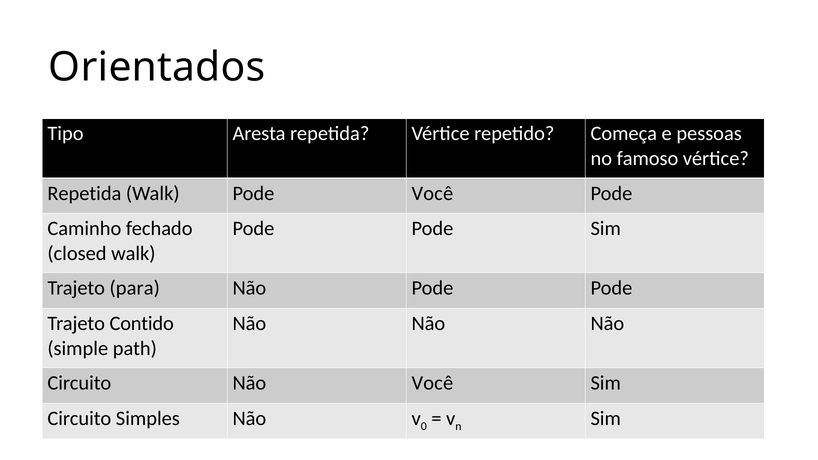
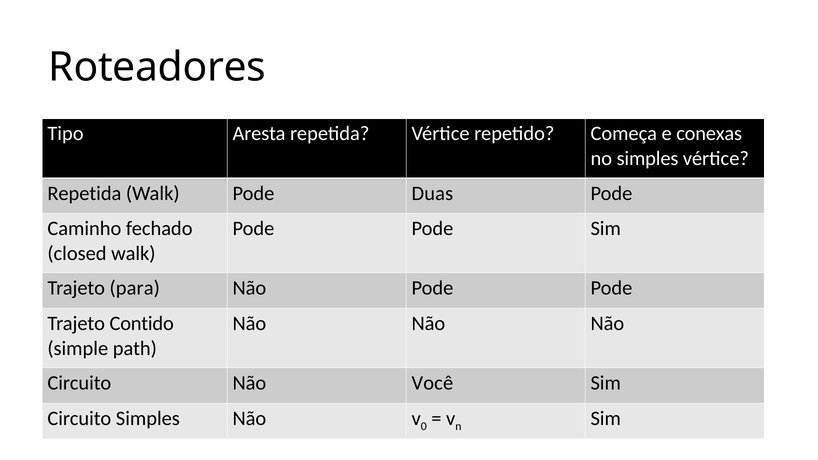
Orientados: Orientados -> Roteadores
pessoas: pessoas -> conexas
no famoso: famoso -> simples
Pode Você: Você -> Duas
